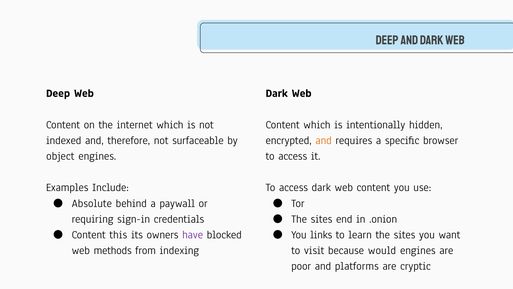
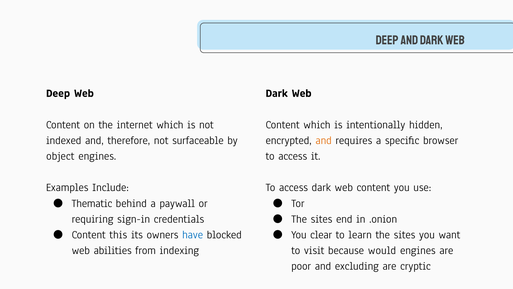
Absolute: Absolute -> Thematic
have colour: purple -> blue
links: links -> clear
methods: methods -> abilities
platforms: platforms -> excluding
